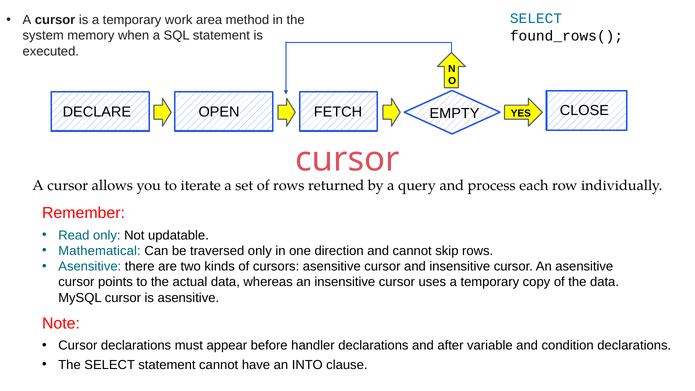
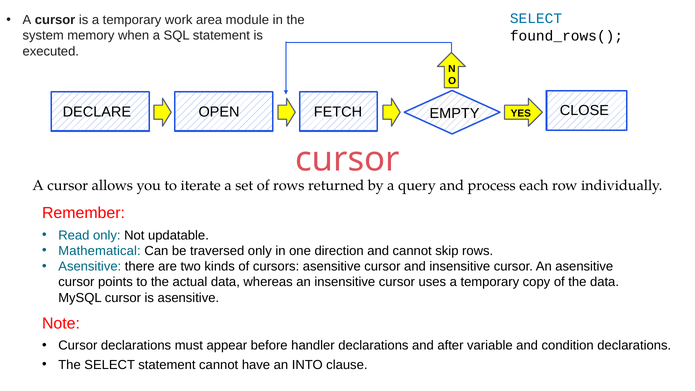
method: method -> module
